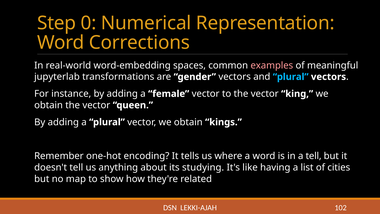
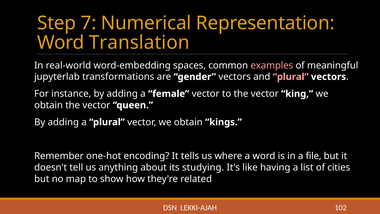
0: 0 -> 7
Corrections: Corrections -> Translation
plural at (291, 77) colour: light blue -> pink
a tell: tell -> file
